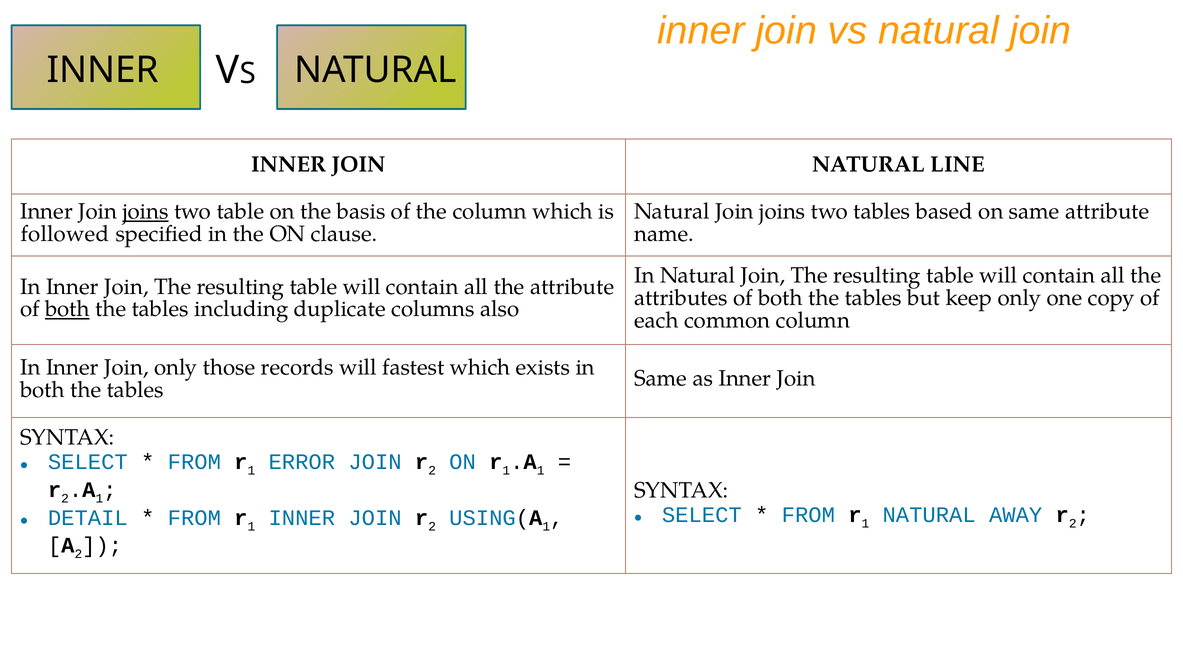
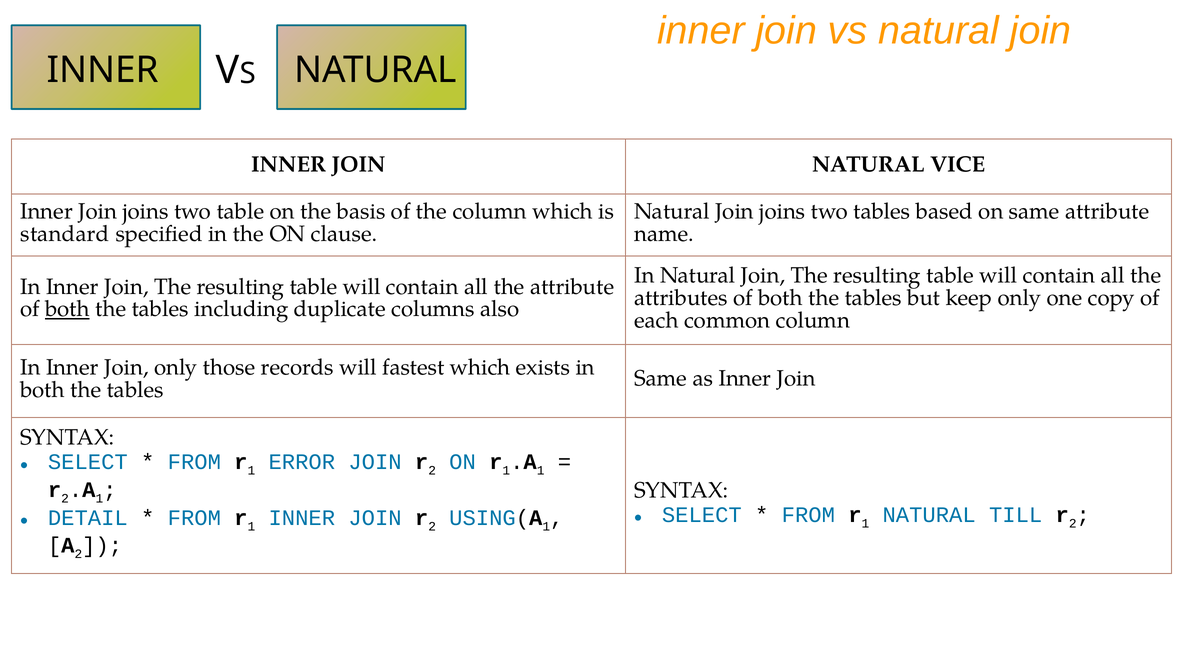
LINE: LINE -> VICE
joins at (146, 212) underline: present -> none
followed: followed -> standard
AWAY: AWAY -> TILL
